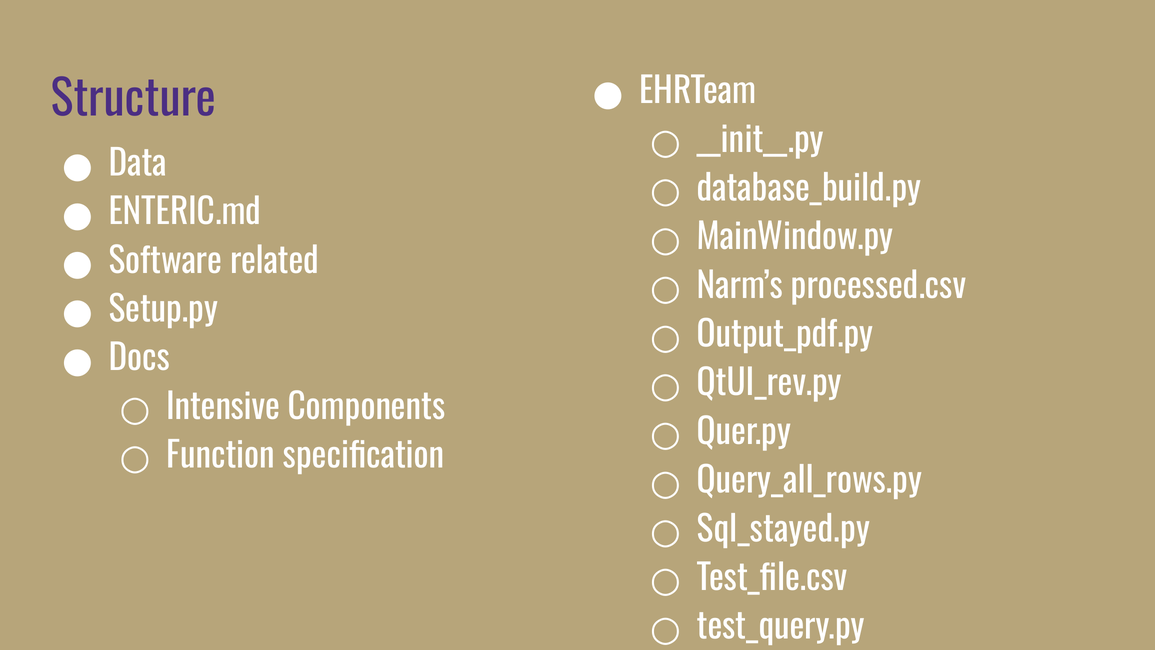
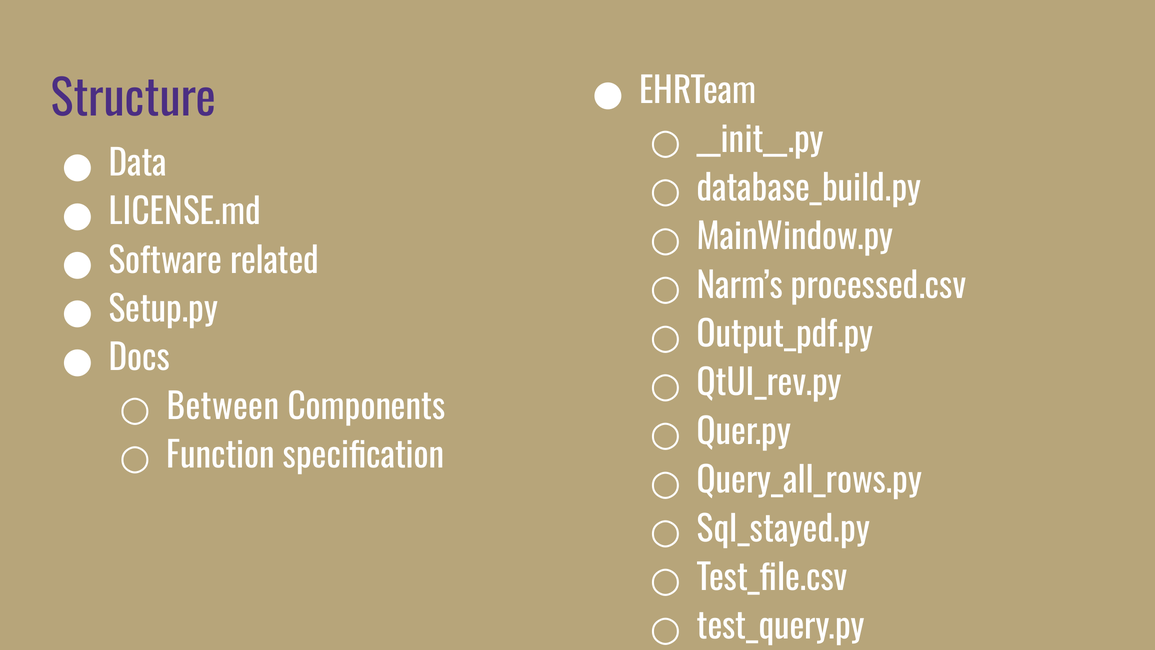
ENTERIC.md: ENTERIC.md -> LICENSE.md
Intensive: Intensive -> Between
